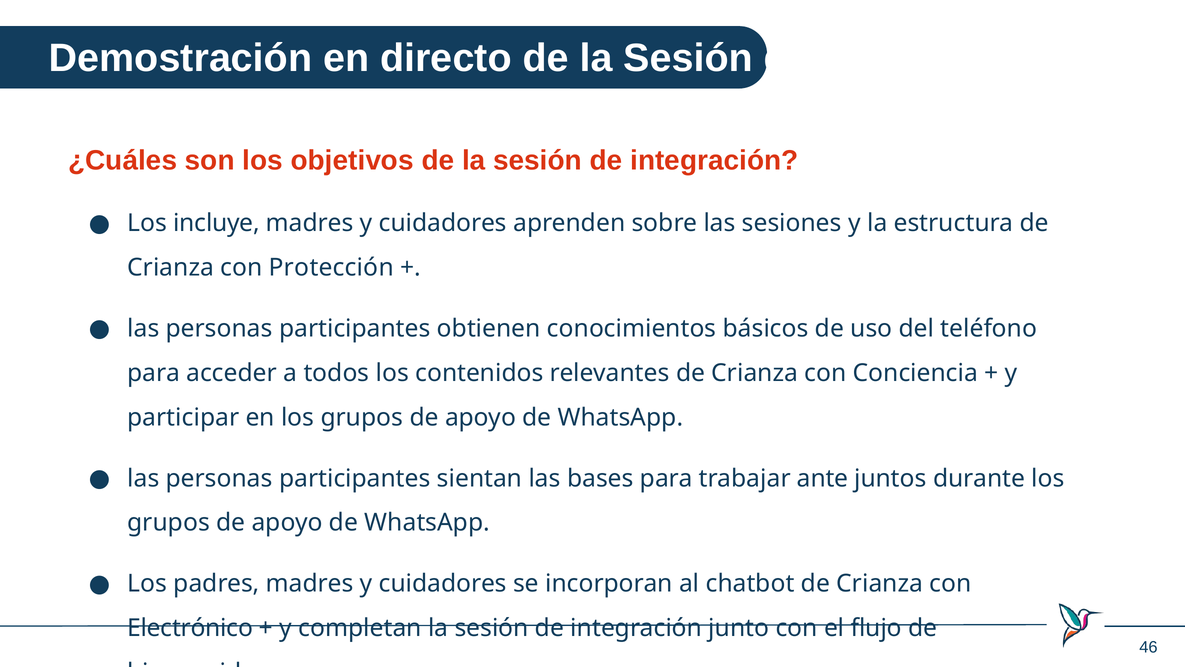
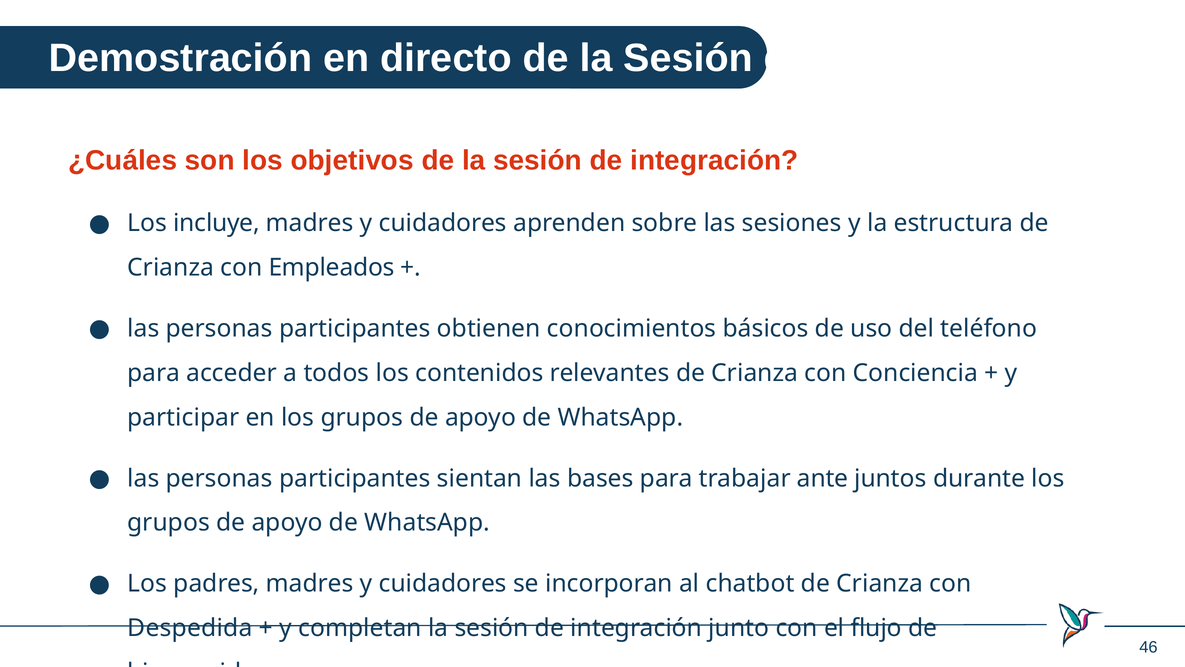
Protección: Protección -> Empleados
Electrónico: Electrónico -> Despedida
